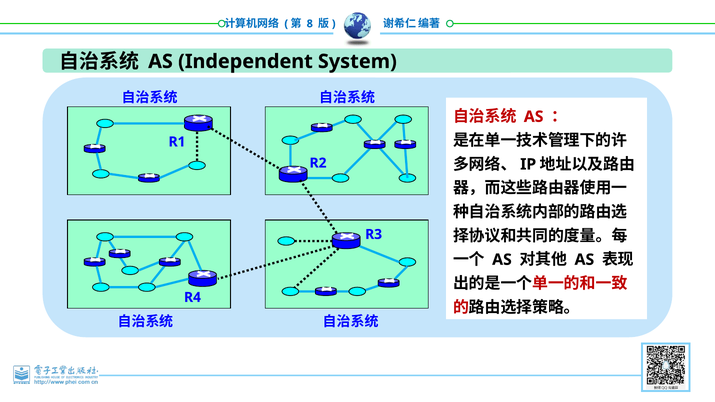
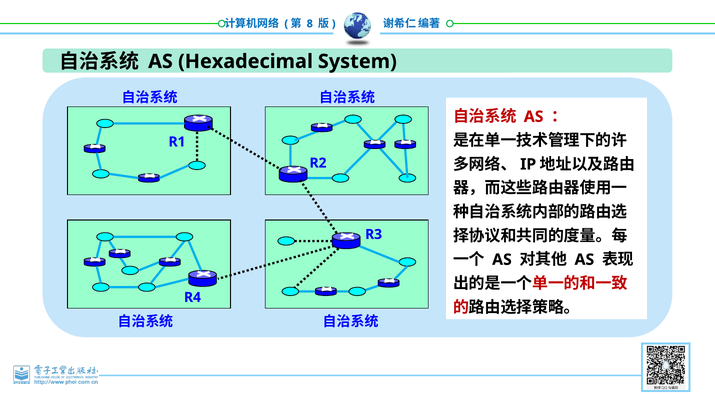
Independent: Independent -> Hexadecimal
